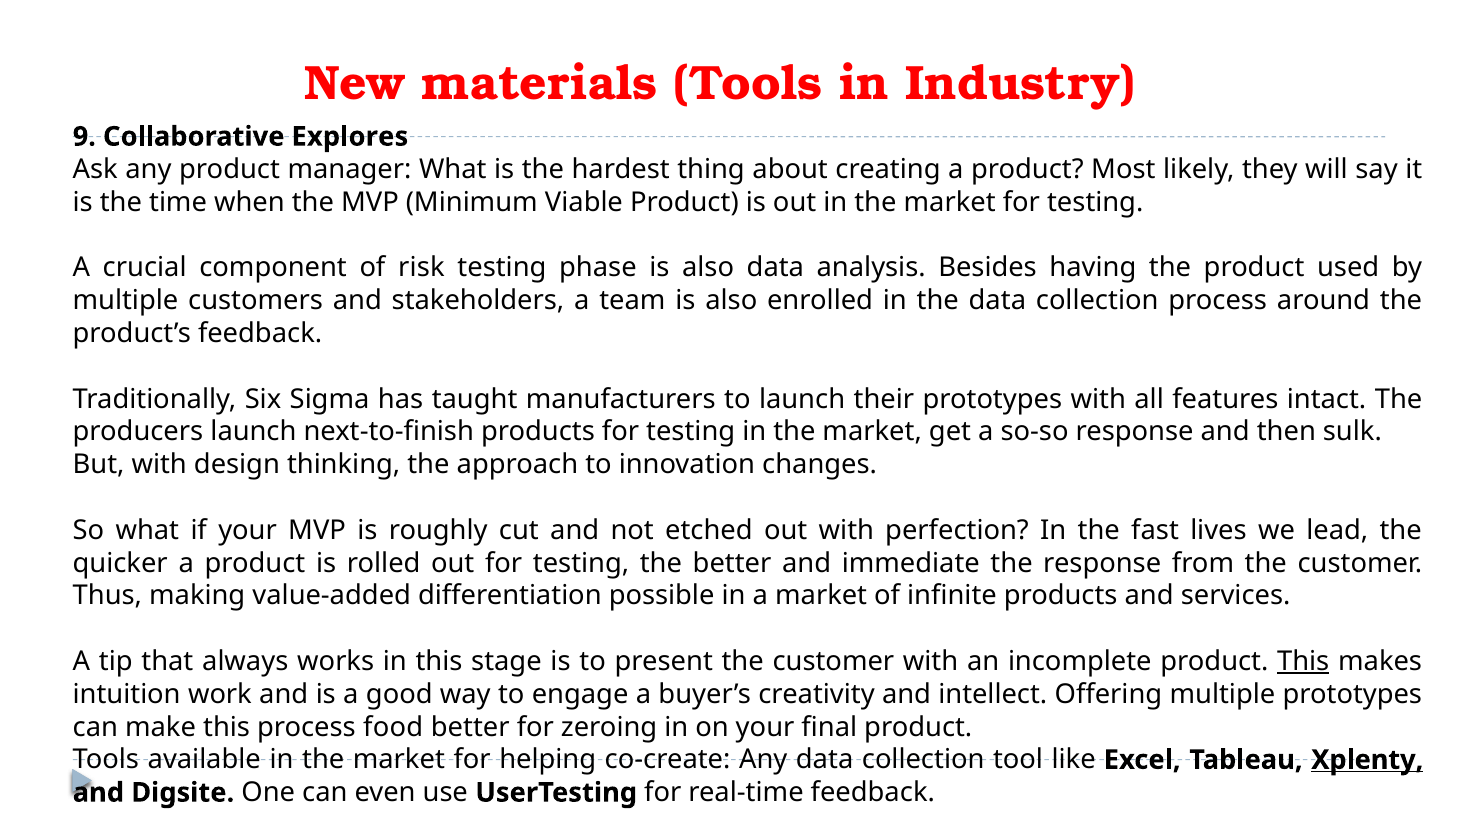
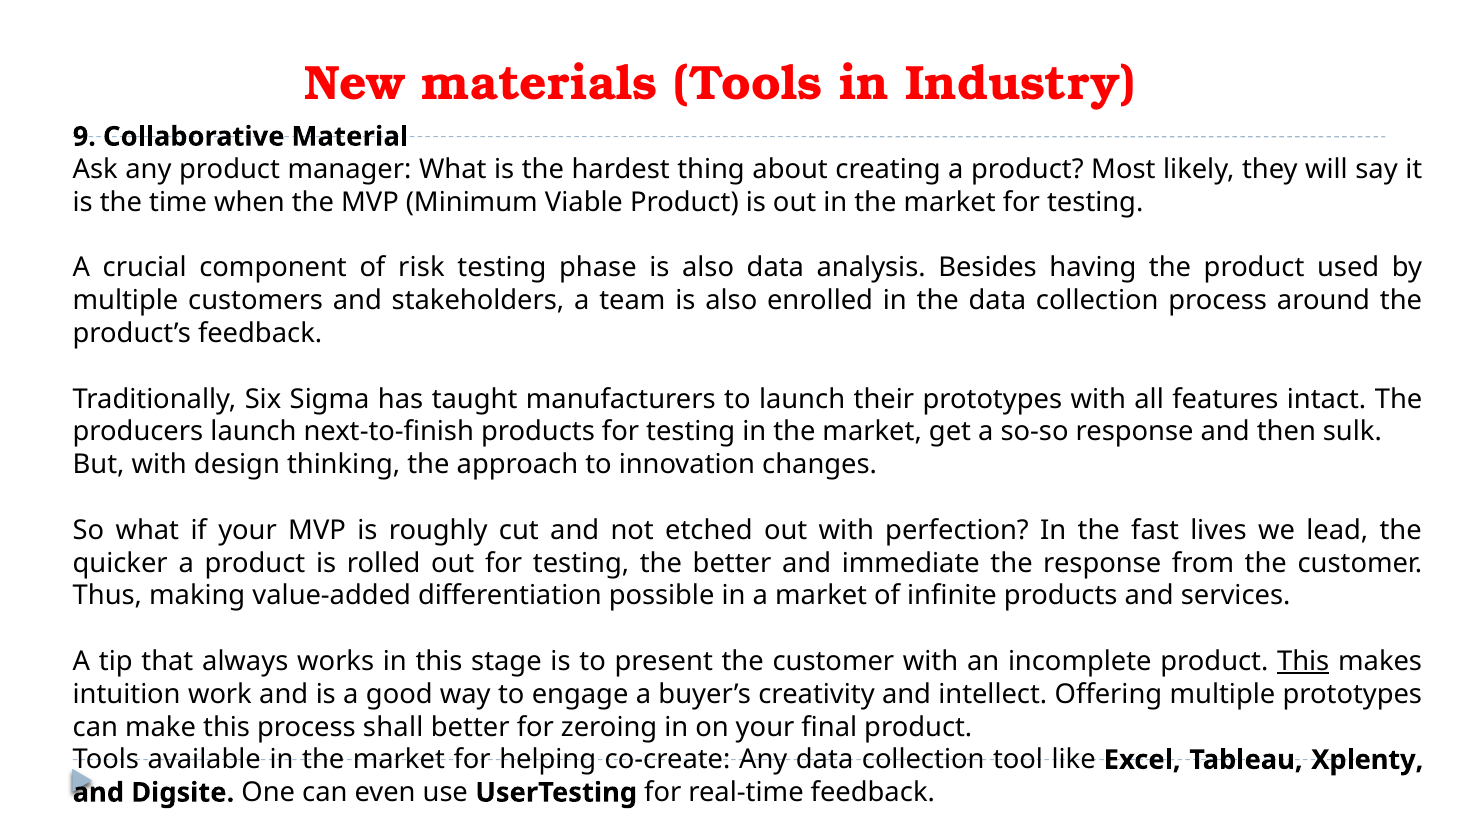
Explores: Explores -> Material
food: food -> shall
Xplenty underline: present -> none
